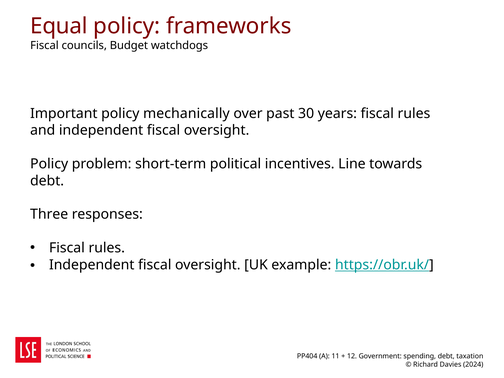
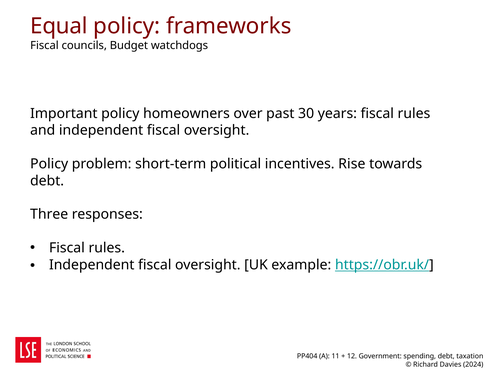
mechanically: mechanically -> homeowners
Line: Line -> Rise
